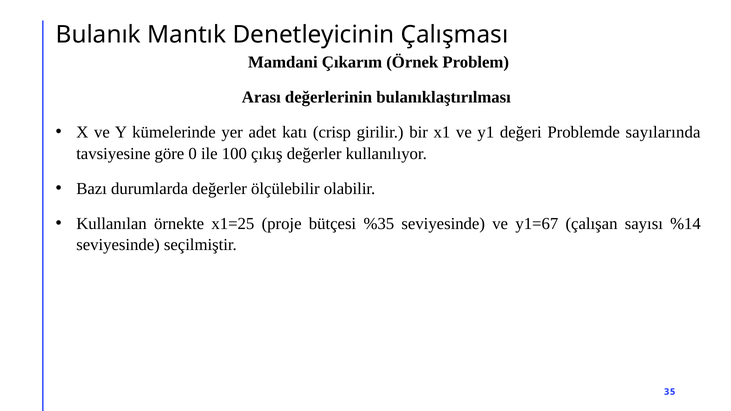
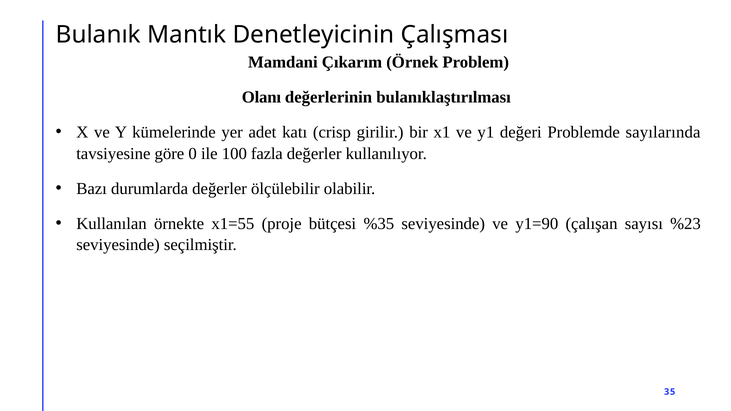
Arası: Arası -> Olanı
çıkış: çıkış -> fazla
x1=25: x1=25 -> x1=55
y1=67: y1=67 -> y1=90
%14: %14 -> %23
